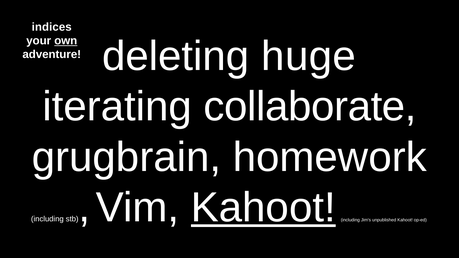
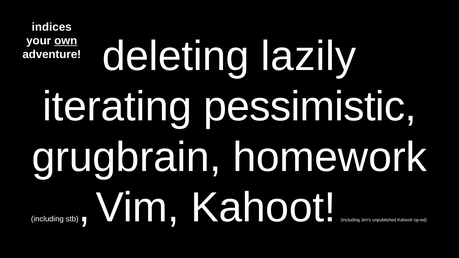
huge: huge -> lazily
collaborate: collaborate -> pessimistic
Kahoot at (263, 208) underline: present -> none
